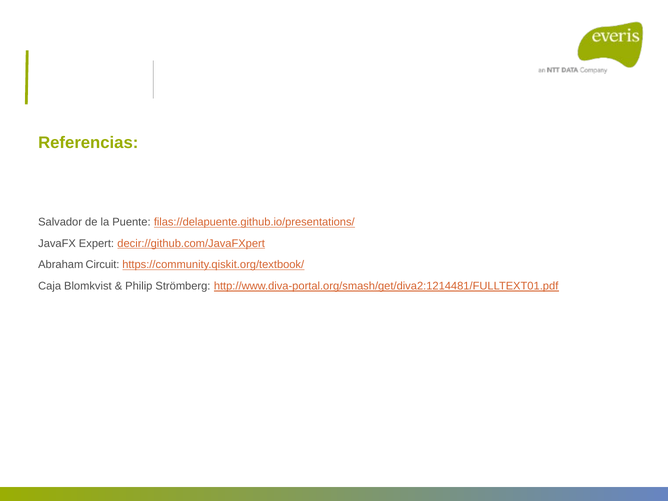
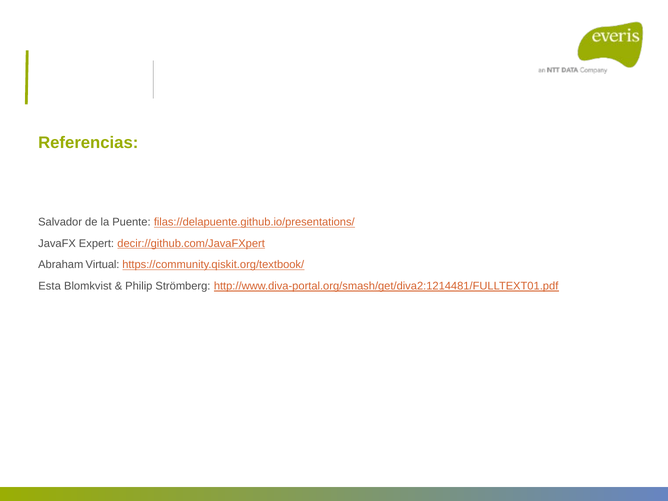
Circuit: Circuit -> Virtual
Caja: Caja -> Esta
